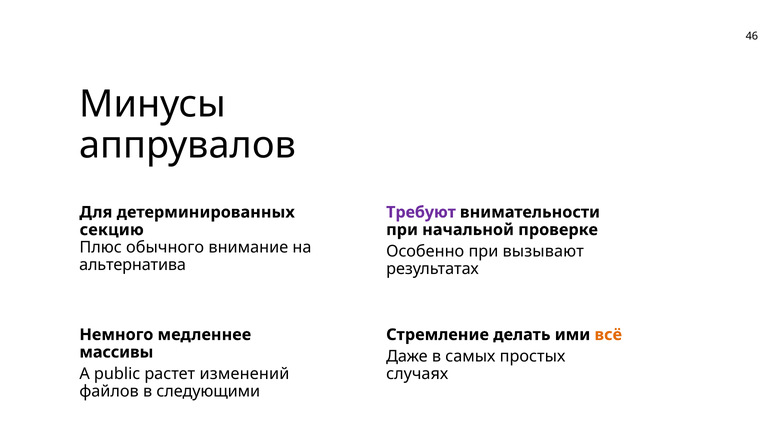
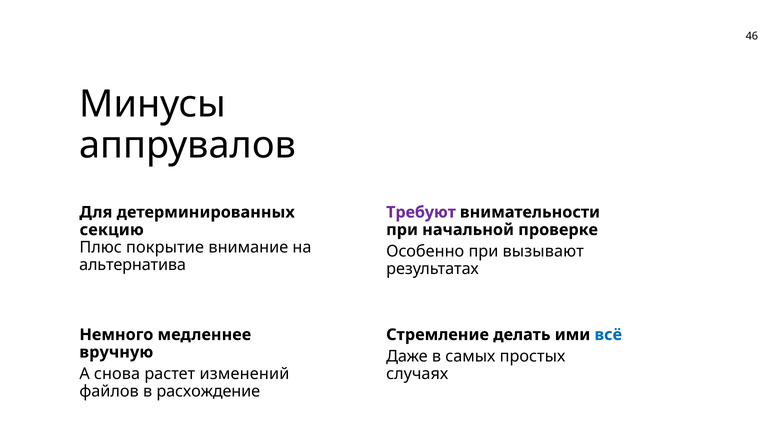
обычного: обычного -> покрытие
всё colour: orange -> blue
массивы: массивы -> вручную
public: public -> снова
следующими: следующими -> расхождение
